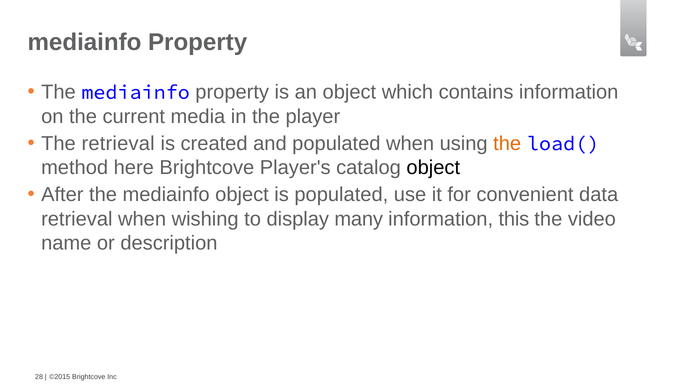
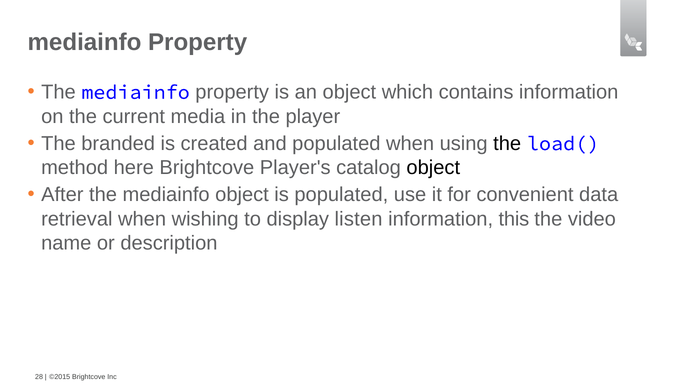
The retrieval: retrieval -> branded
the at (507, 143) colour: orange -> black
many: many -> listen
